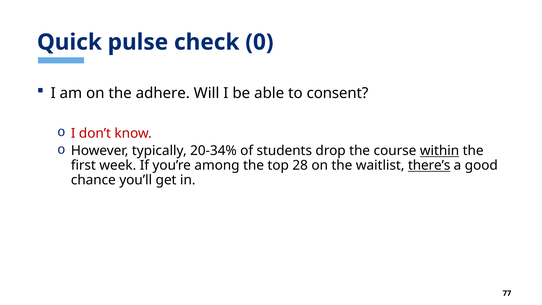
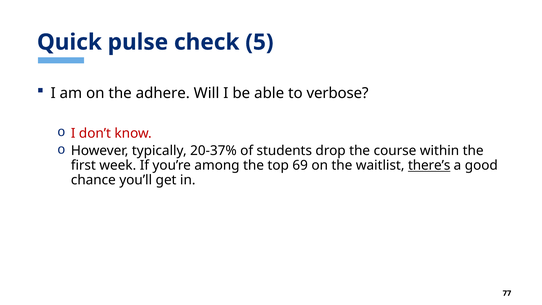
0: 0 -> 5
consent: consent -> verbose
20-34%: 20-34% -> 20-37%
within underline: present -> none
28: 28 -> 69
